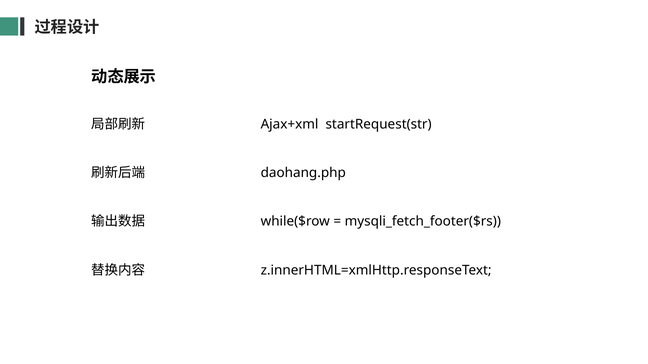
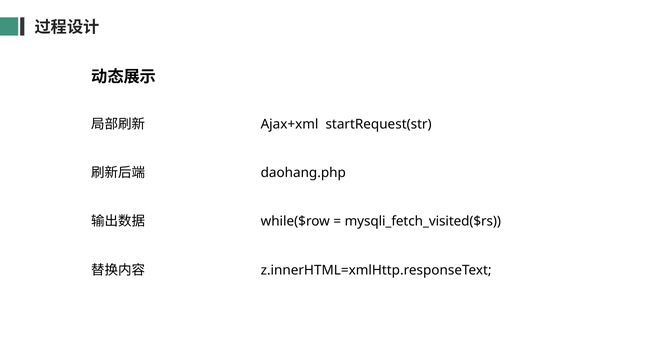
mysqli_fetch_footer($rs: mysqli_fetch_footer($rs -> mysqli_fetch_visited($rs
